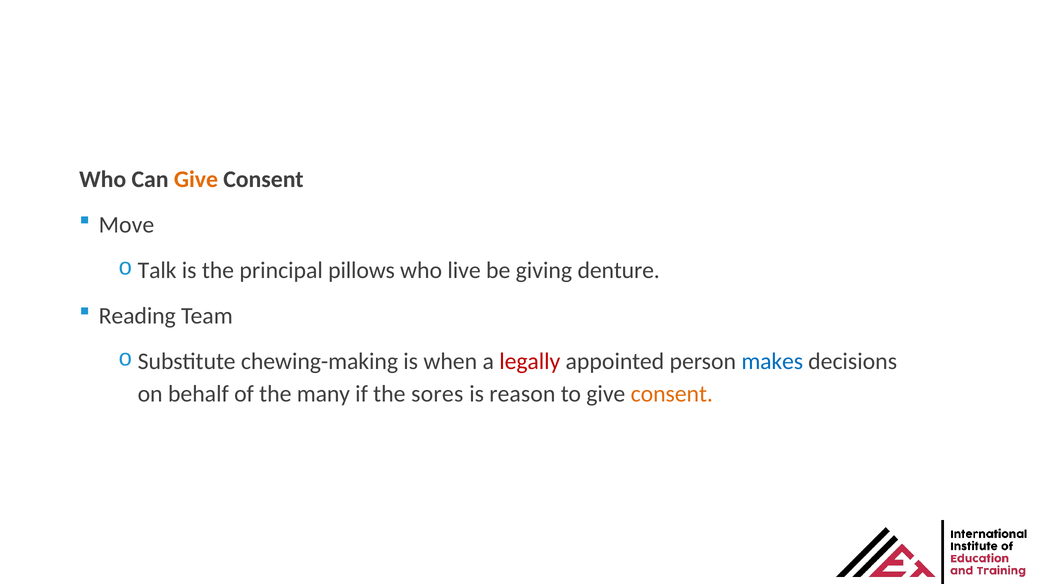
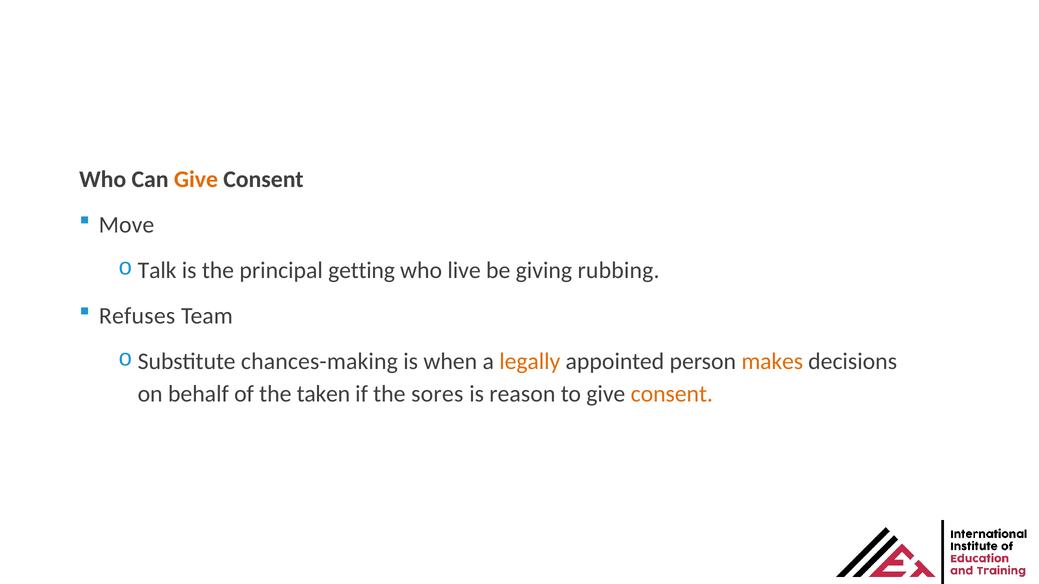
pillows: pillows -> getting
denture: denture -> rubbing
Reading: Reading -> Refuses
chewing-making: chewing-making -> chances-making
legally colour: red -> orange
makes colour: blue -> orange
many: many -> taken
